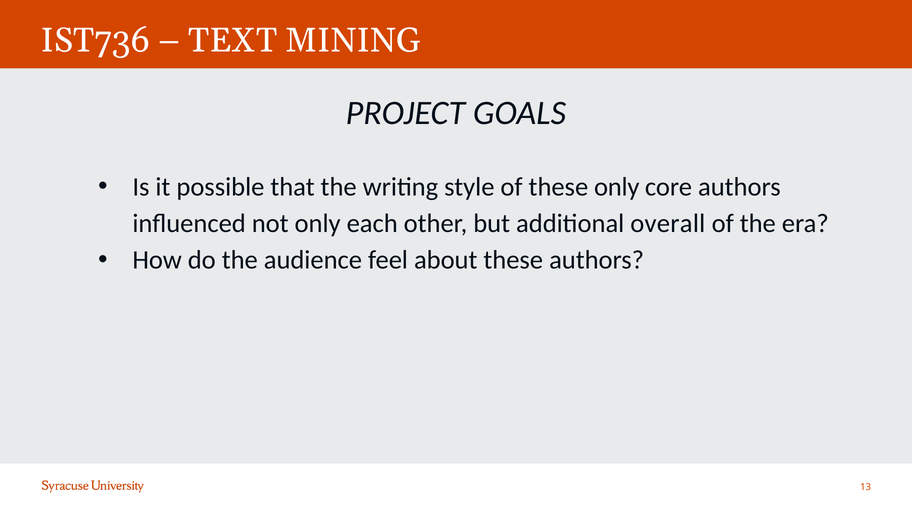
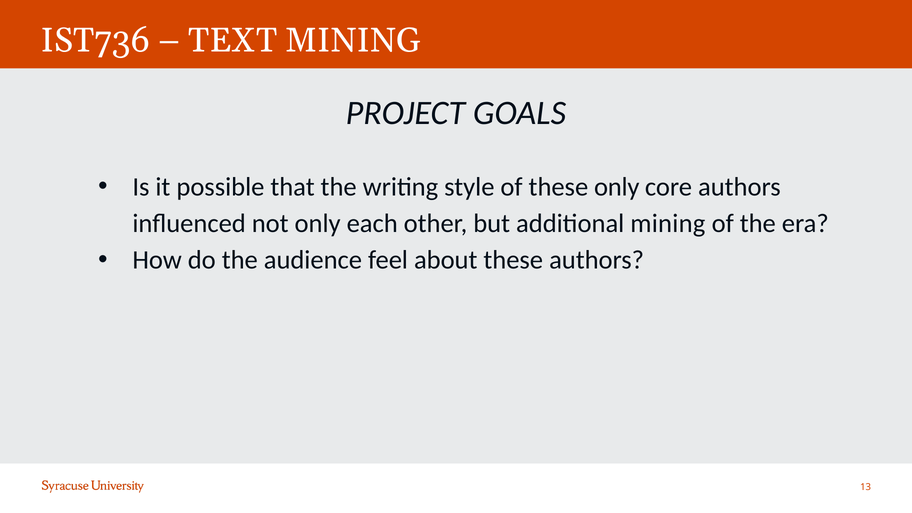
additional overall: overall -> mining
